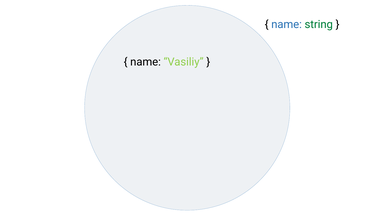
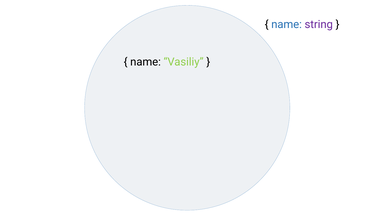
string colour: green -> purple
